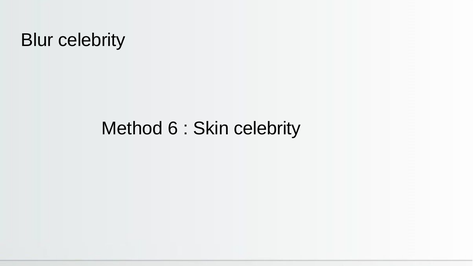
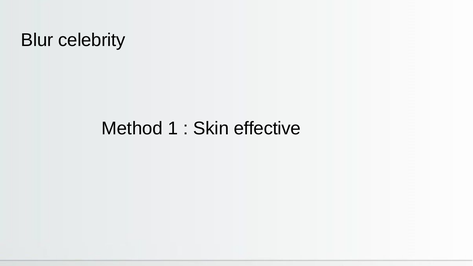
6: 6 -> 1
Skin celebrity: celebrity -> effective
